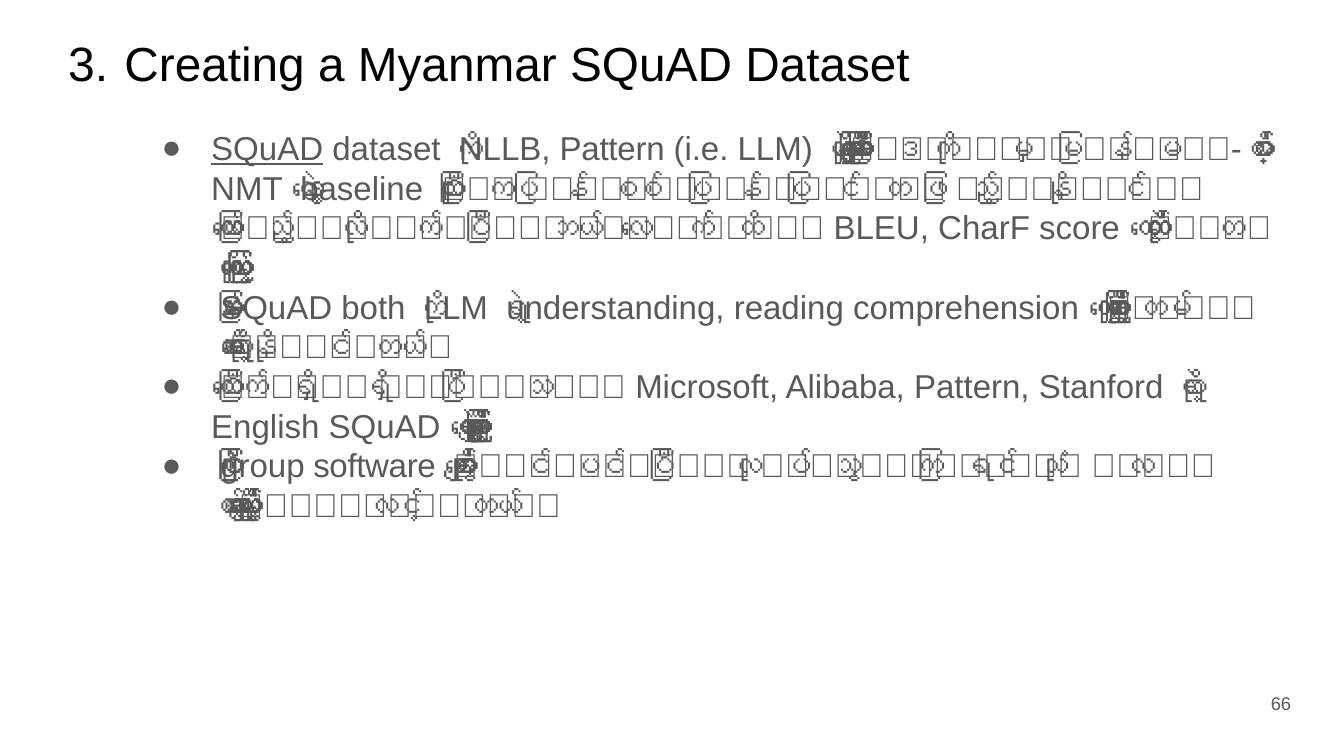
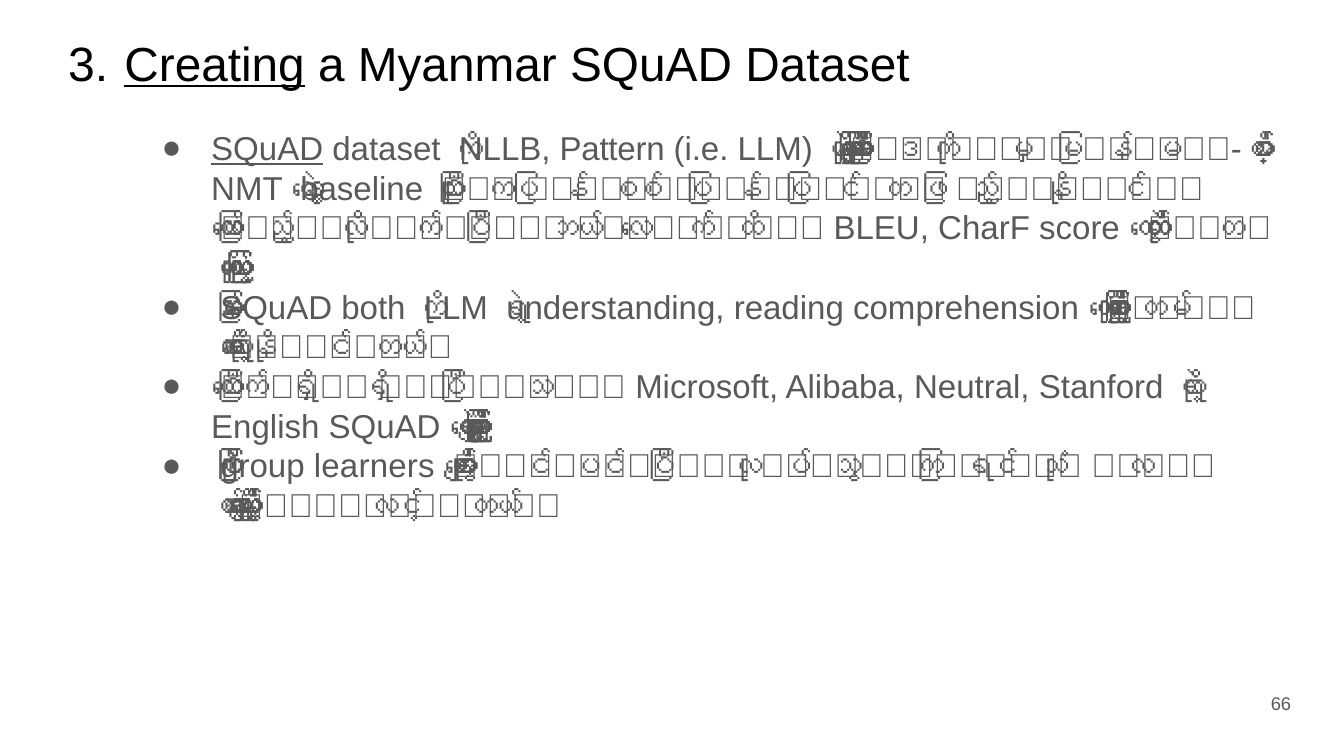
Creating underline: none -> present
Alibaba Pattern: Pattern -> Neutral
software: software -> learners
